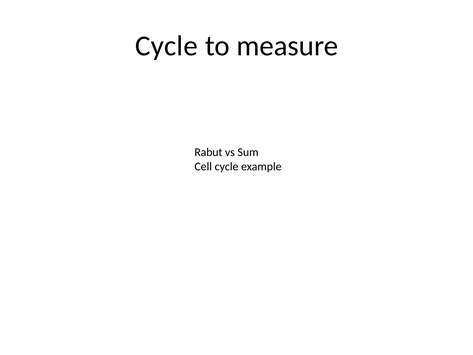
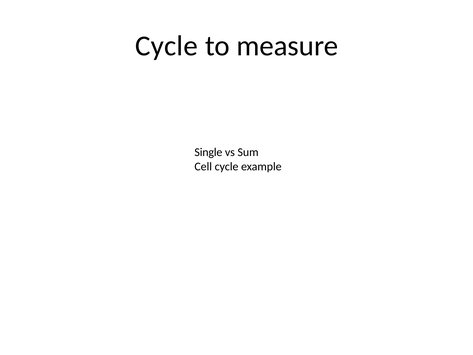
Rabut: Rabut -> Single
